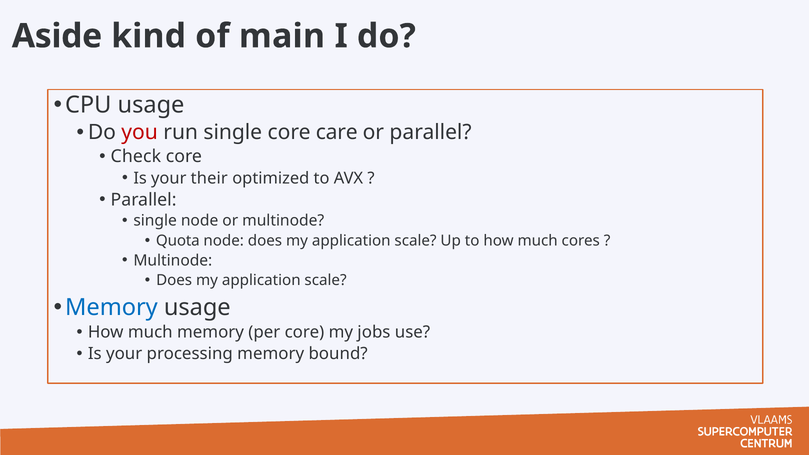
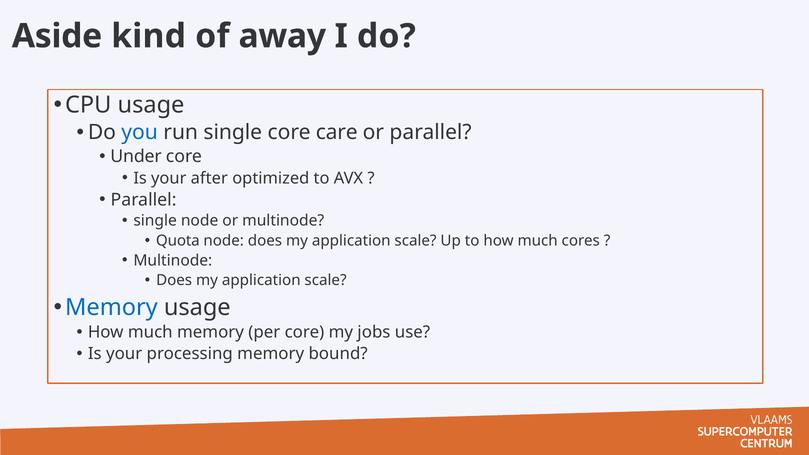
main: main -> away
you colour: red -> blue
Check: Check -> Under
their: their -> after
